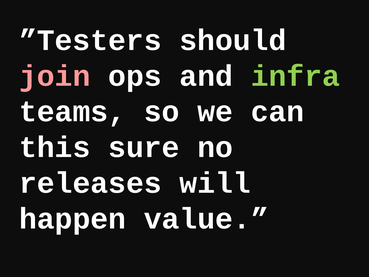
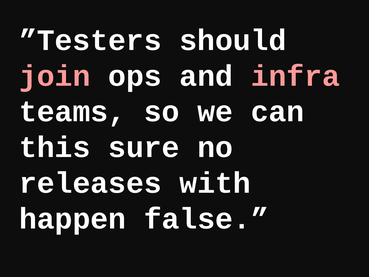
infra colour: light green -> pink
will: will -> with
value: value -> false
